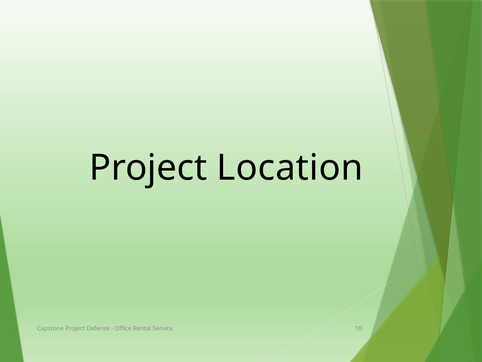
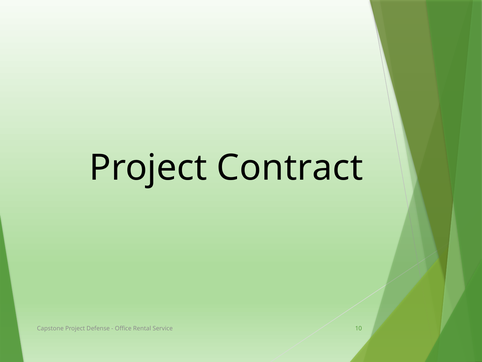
Location: Location -> Contract
